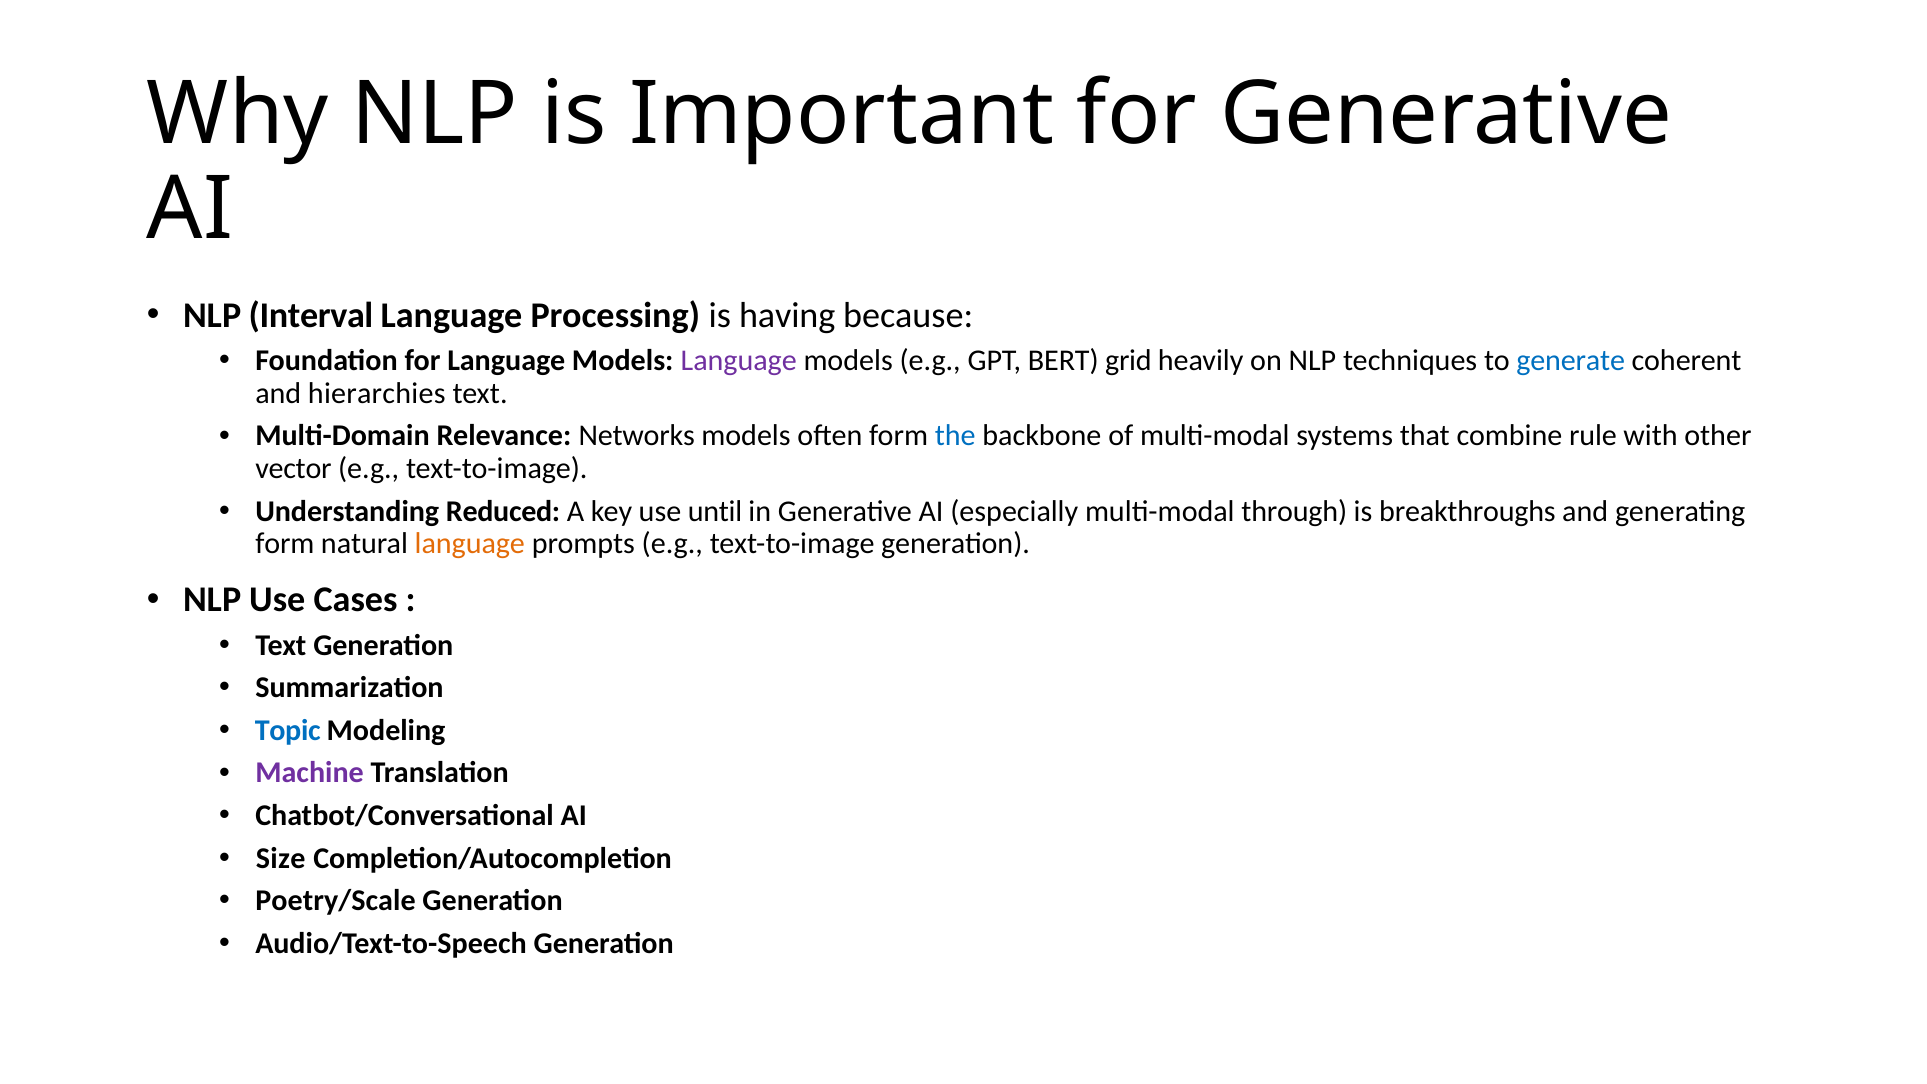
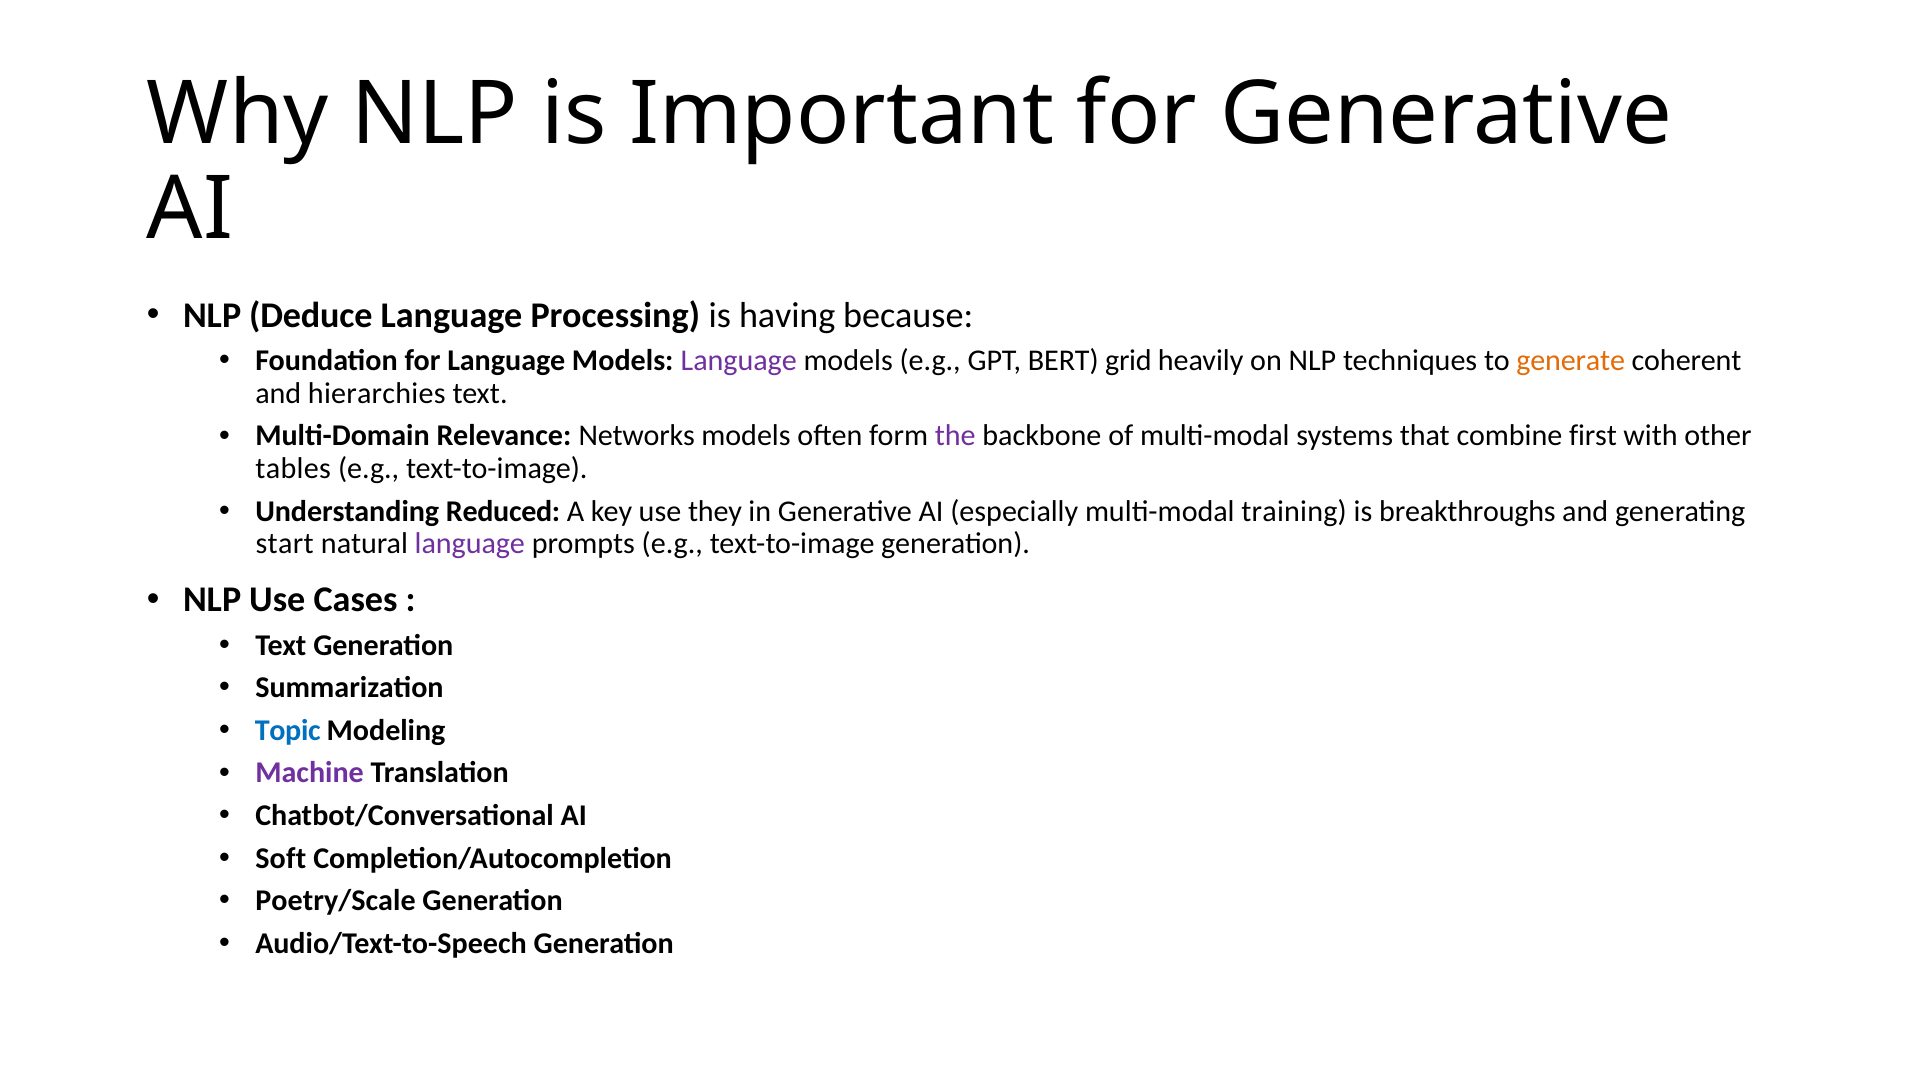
Interval: Interval -> Deduce
generate colour: blue -> orange
the colour: blue -> purple
rule: rule -> first
vector: vector -> tables
until: until -> they
through: through -> training
form at (285, 544): form -> start
language at (470, 544) colour: orange -> purple
Size: Size -> Soft
